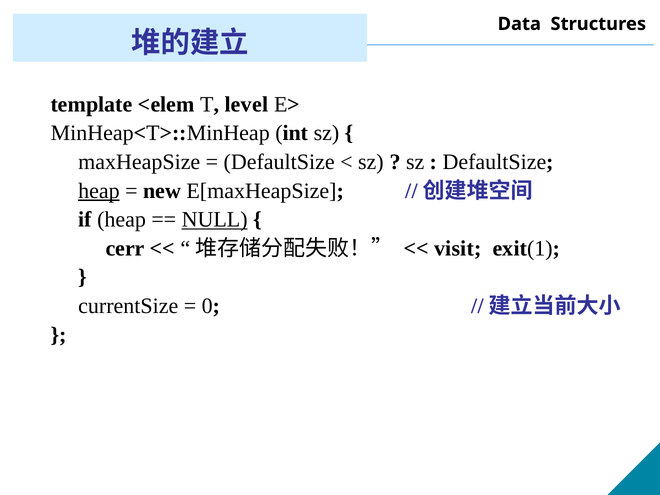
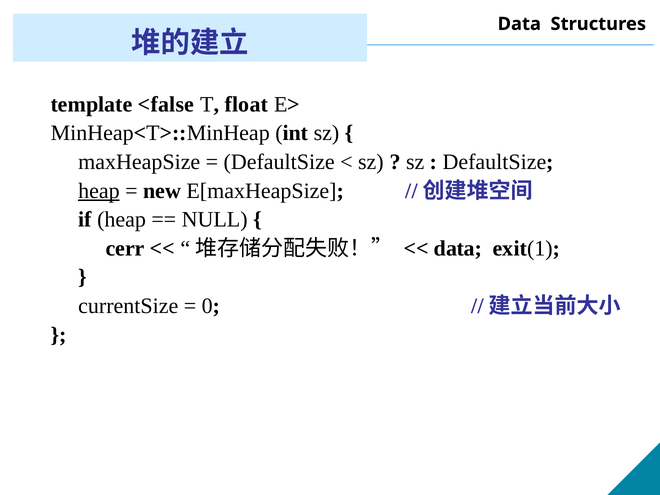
<elem: <elem -> <false
level: level -> float
NULL underline: present -> none
visit at (458, 248): visit -> data
